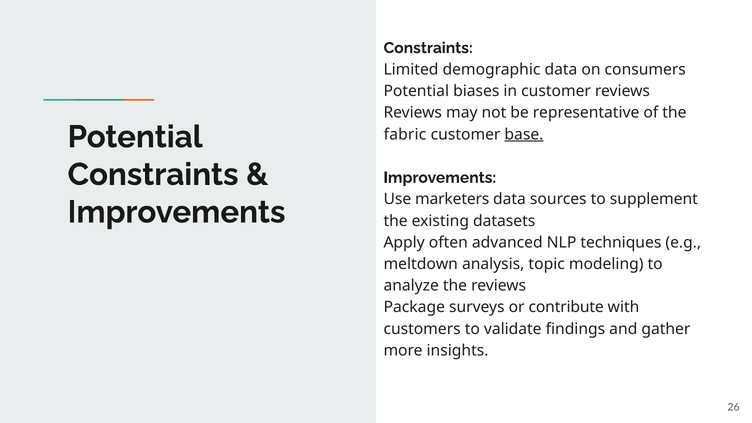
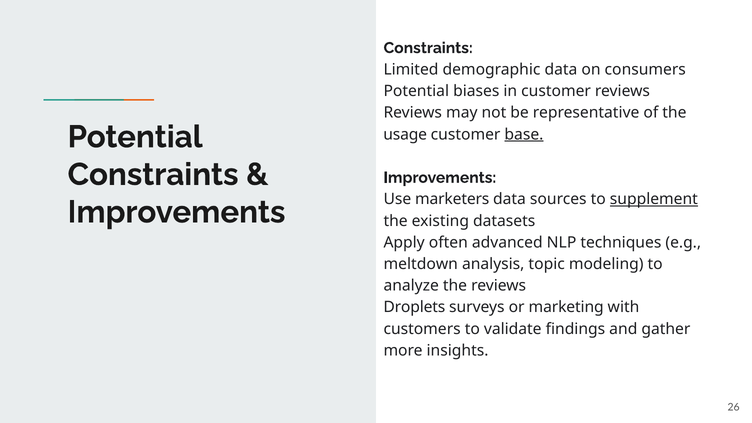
fabric: fabric -> usage
supplement underline: none -> present
Package: Package -> Droplets
contribute: contribute -> marketing
